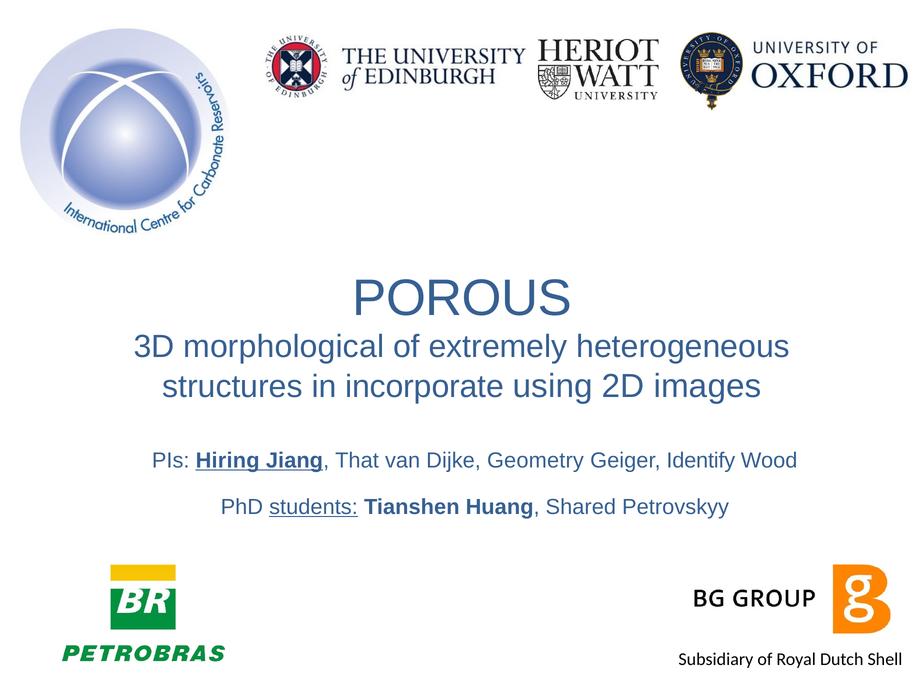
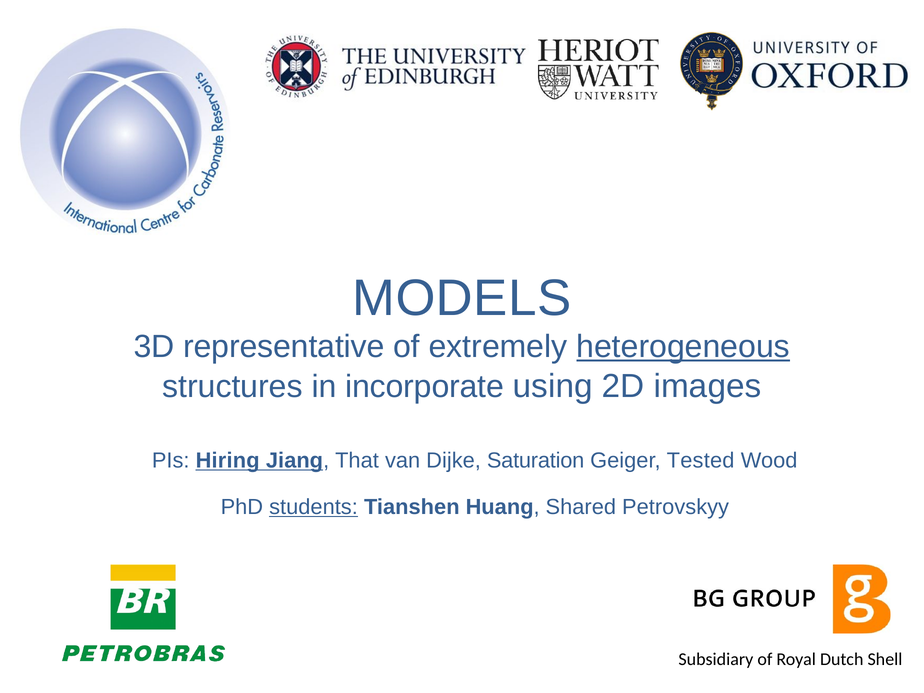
POROUS: POROUS -> MODELS
morphological: morphological -> representative
heterogeneous underline: none -> present
Geometry: Geometry -> Saturation
Identify: Identify -> Tested
